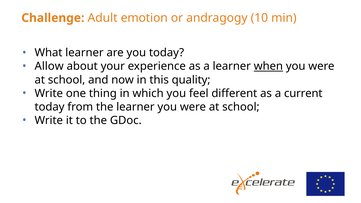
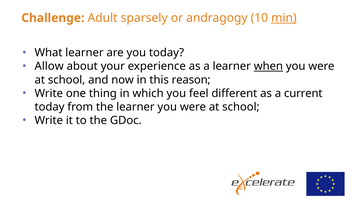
emotion: emotion -> sparsely
min underline: none -> present
quality: quality -> reason
